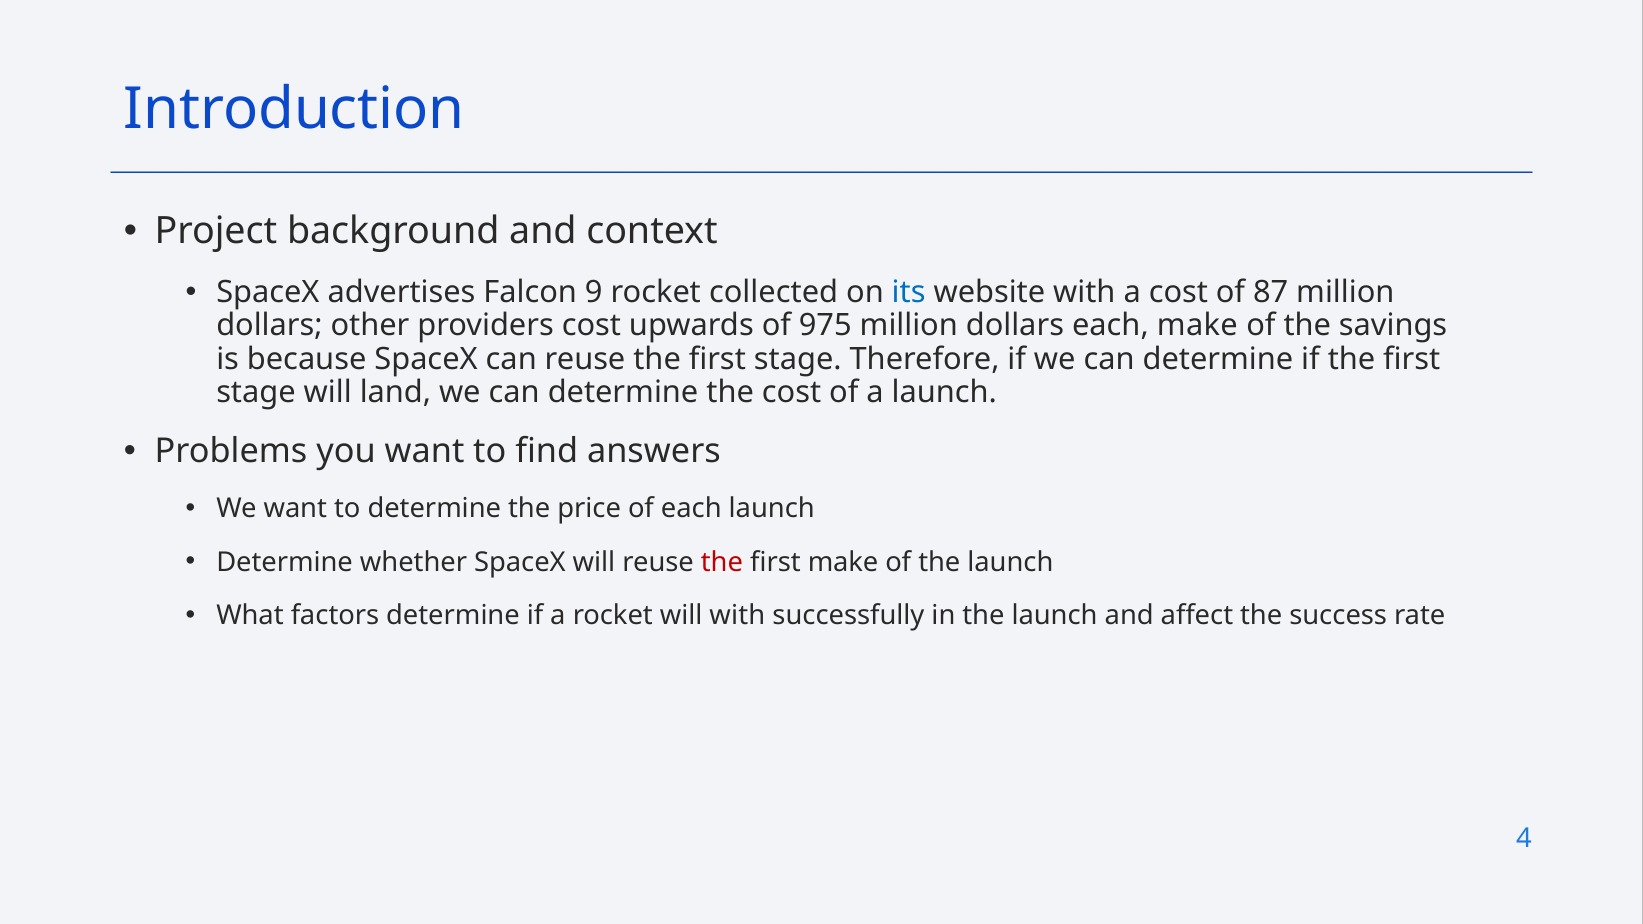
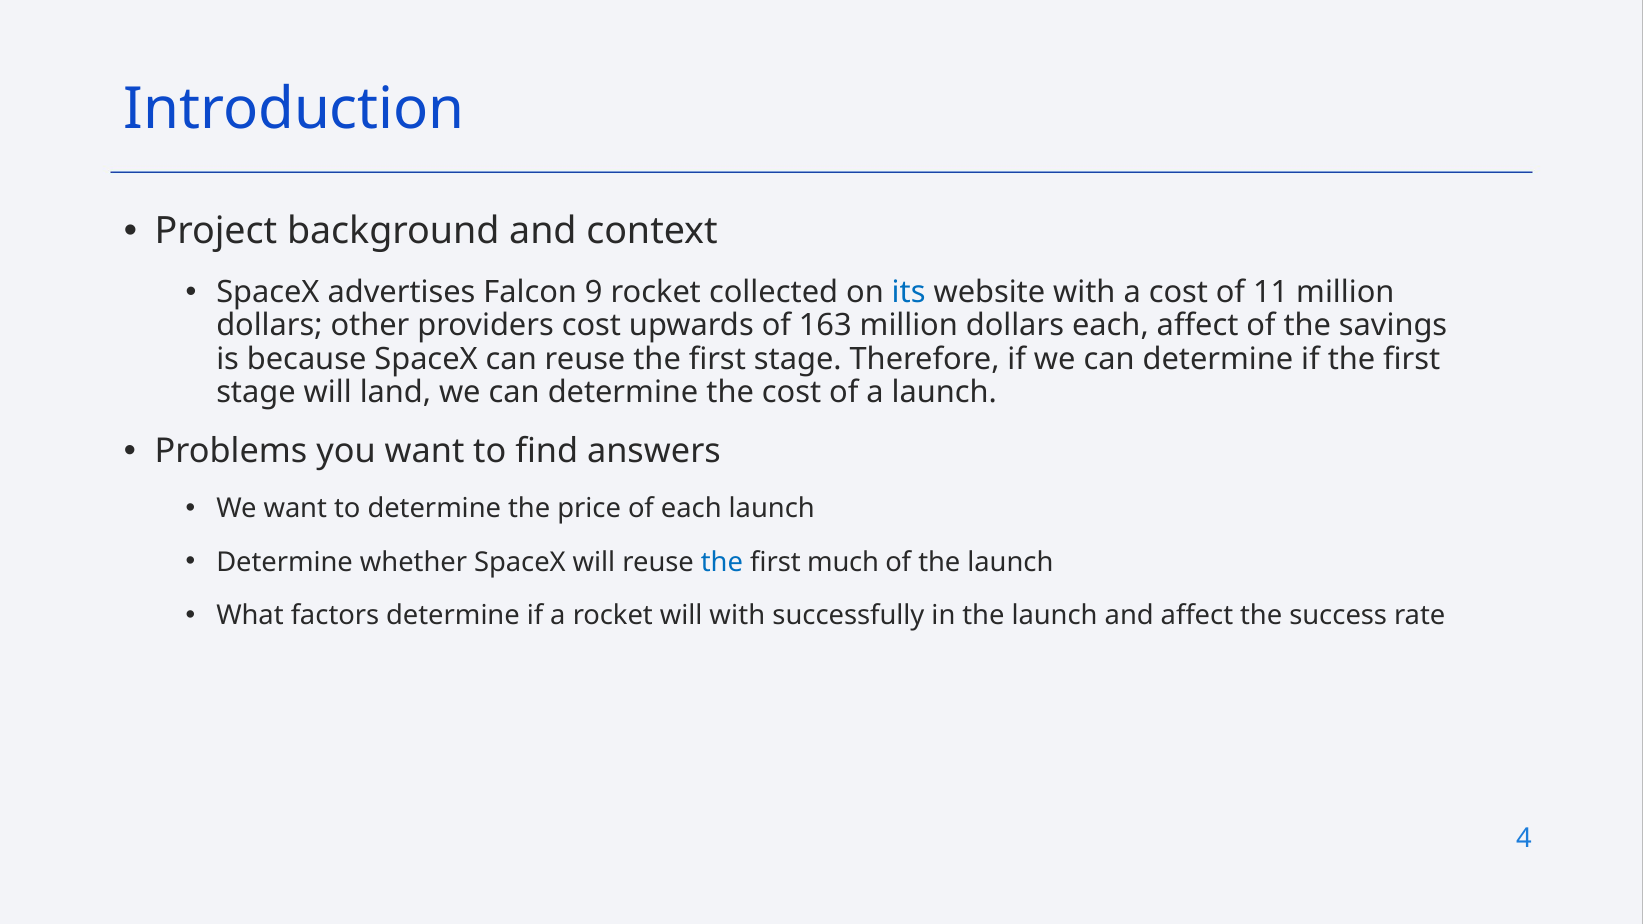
87: 87 -> 11
975: 975 -> 163
each make: make -> affect
the at (722, 562) colour: red -> blue
first make: make -> much
